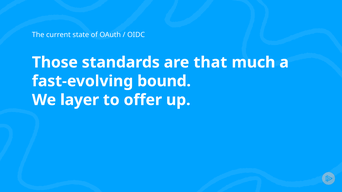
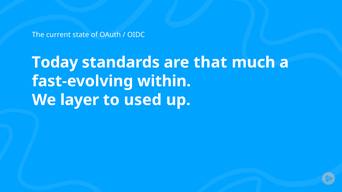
Those: Those -> Today
bound: bound -> within
offer: offer -> used
